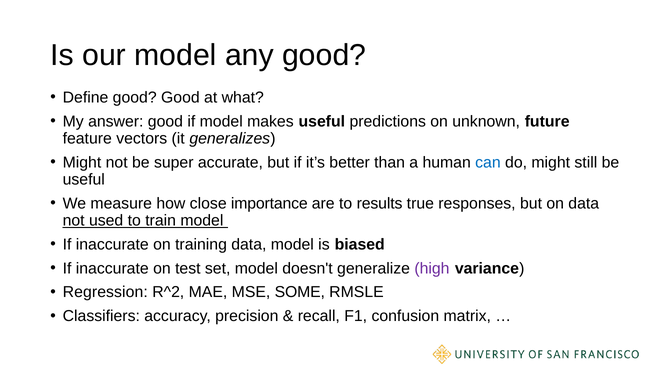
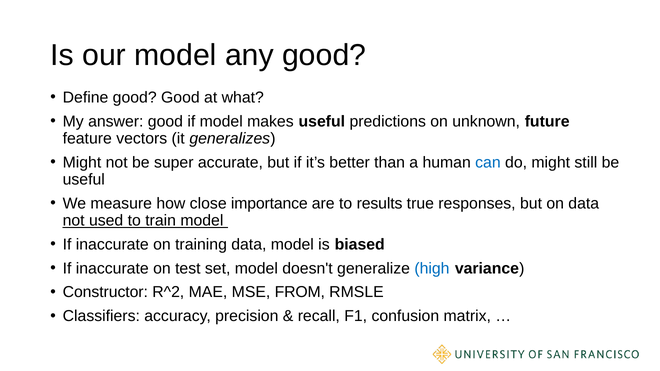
high colour: purple -> blue
Regression: Regression -> Constructor
SOME: SOME -> FROM
